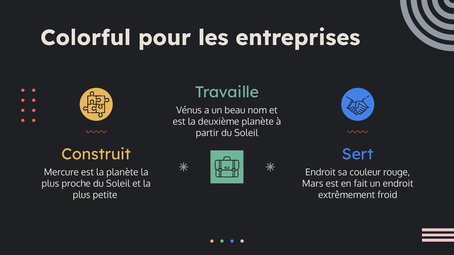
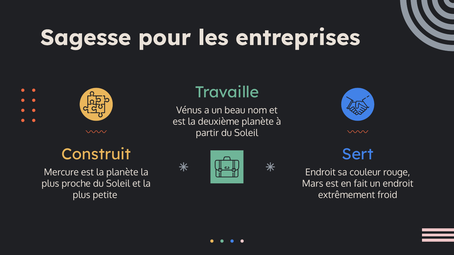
Colorful: Colorful -> Sagesse
